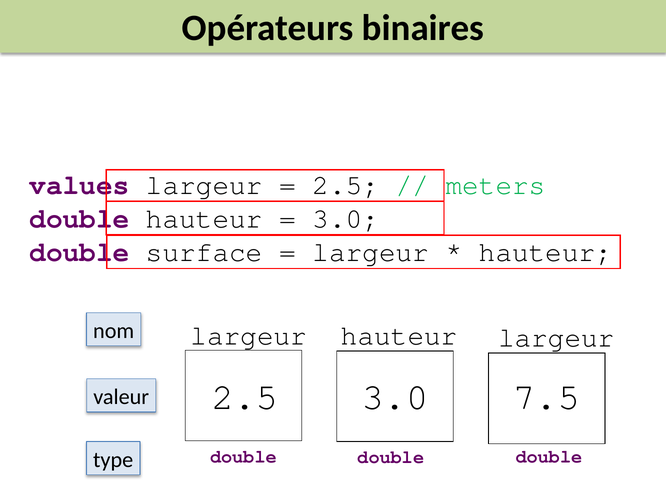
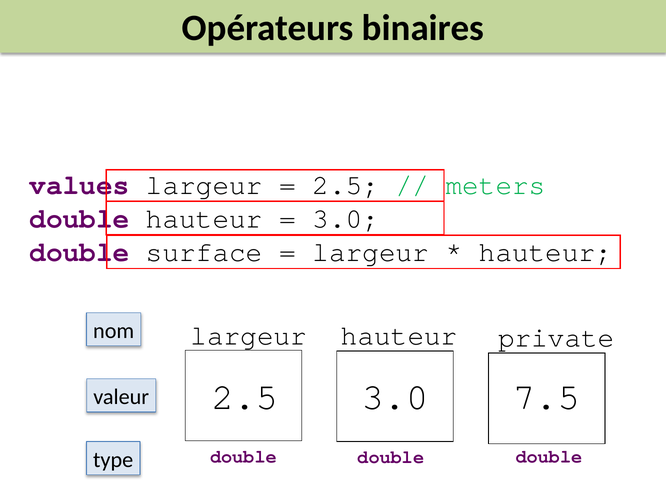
largeur at (556, 337): largeur -> private
